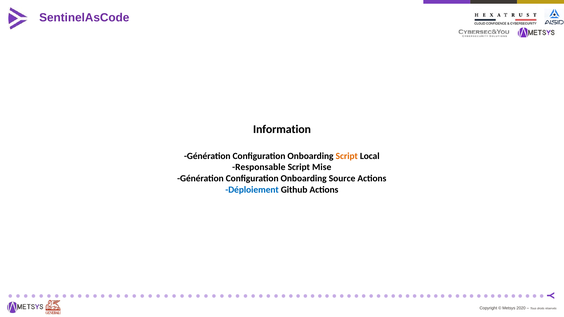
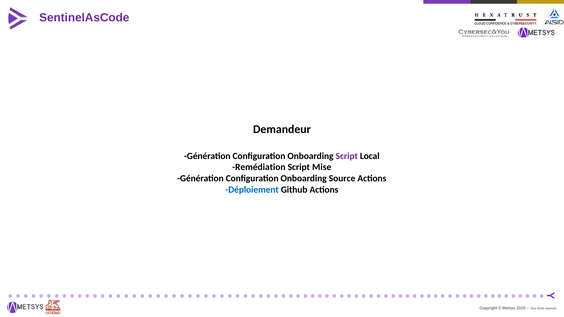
Information: Information -> Demandeur
Script at (347, 156) colour: orange -> purple
Responsable: Responsable -> Remédiation
